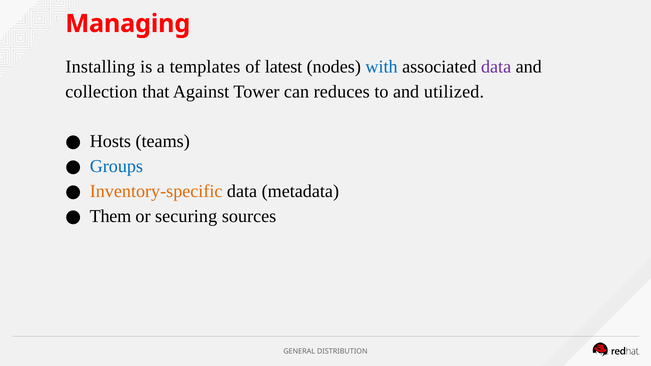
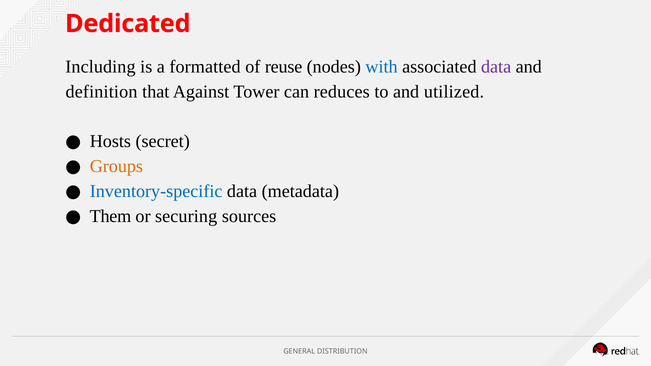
Managing: Managing -> Dedicated
Installing: Installing -> Including
templates: templates -> formatted
latest: latest -> reuse
collection: collection -> definition
teams: teams -> secret
Groups colour: blue -> orange
Inventory-specific colour: orange -> blue
